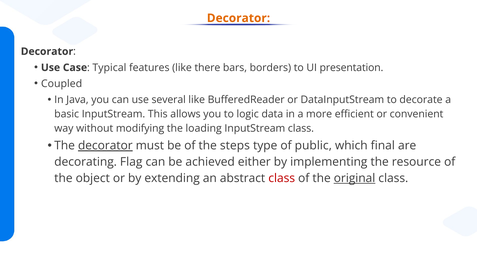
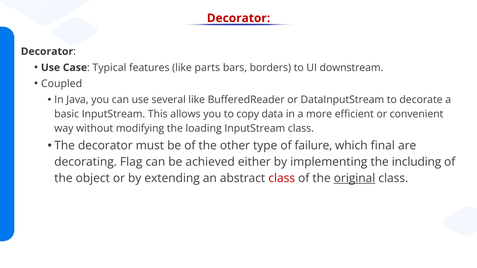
Decorator at (238, 18) colour: orange -> red
there: there -> parts
presentation: presentation -> downstream
logic: logic -> copy
decorator at (105, 146) underline: present -> none
steps: steps -> other
public: public -> failure
resource: resource -> including
